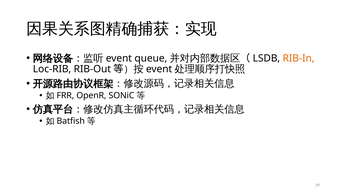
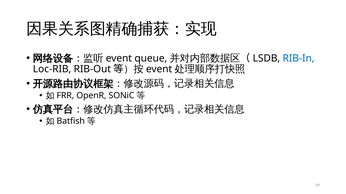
RIB-In colour: orange -> blue
